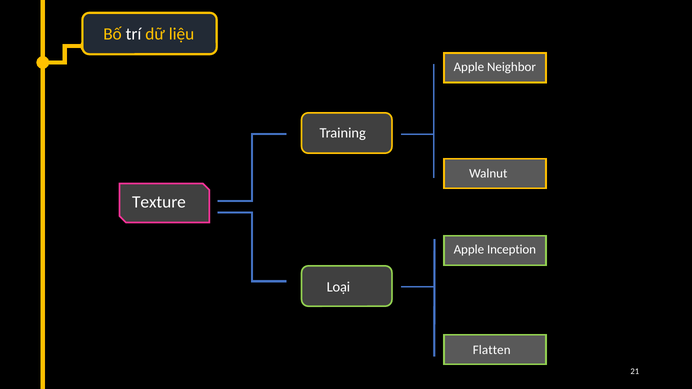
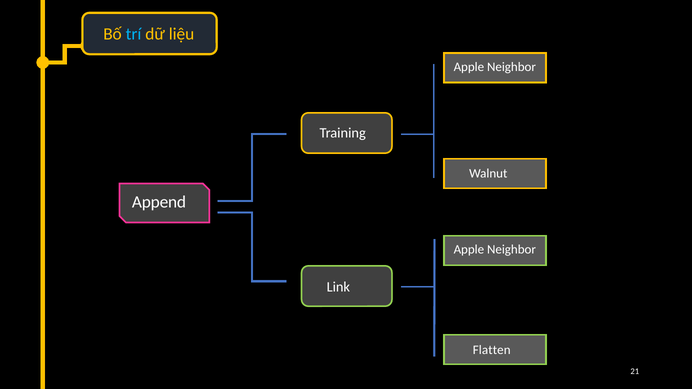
trí colour: white -> light blue
Texture: Texture -> Append
Inception at (512, 250): Inception -> Neighbor
Loại: Loại -> Link
